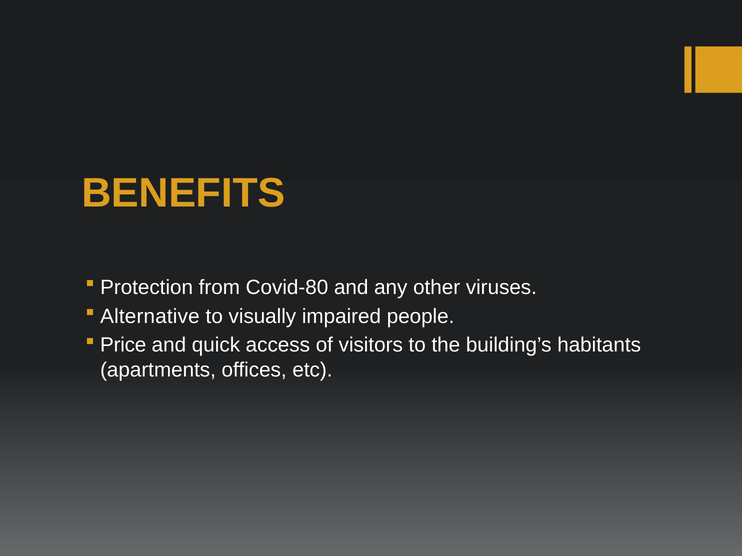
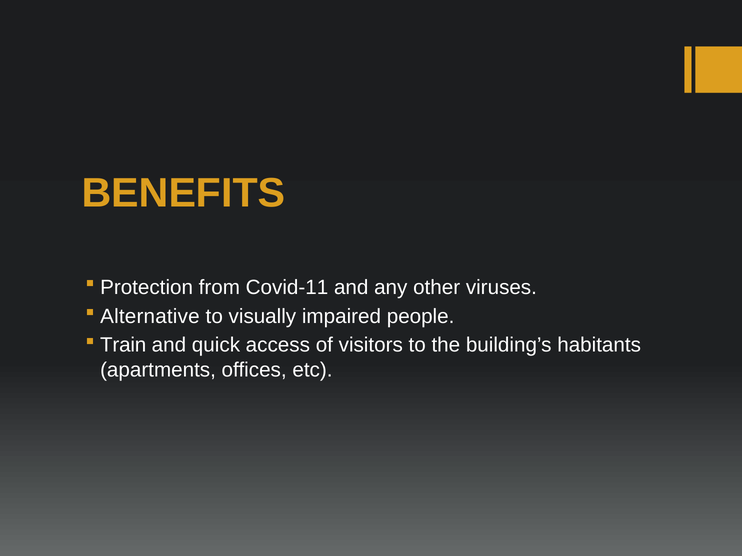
Covid-80: Covid-80 -> Covid-11
Price: Price -> Train
